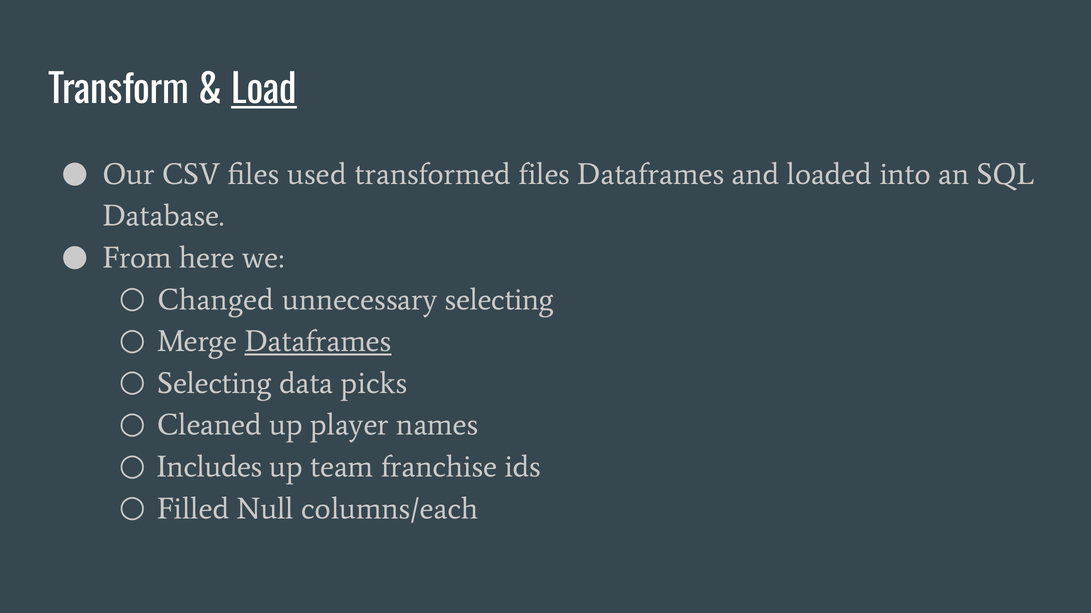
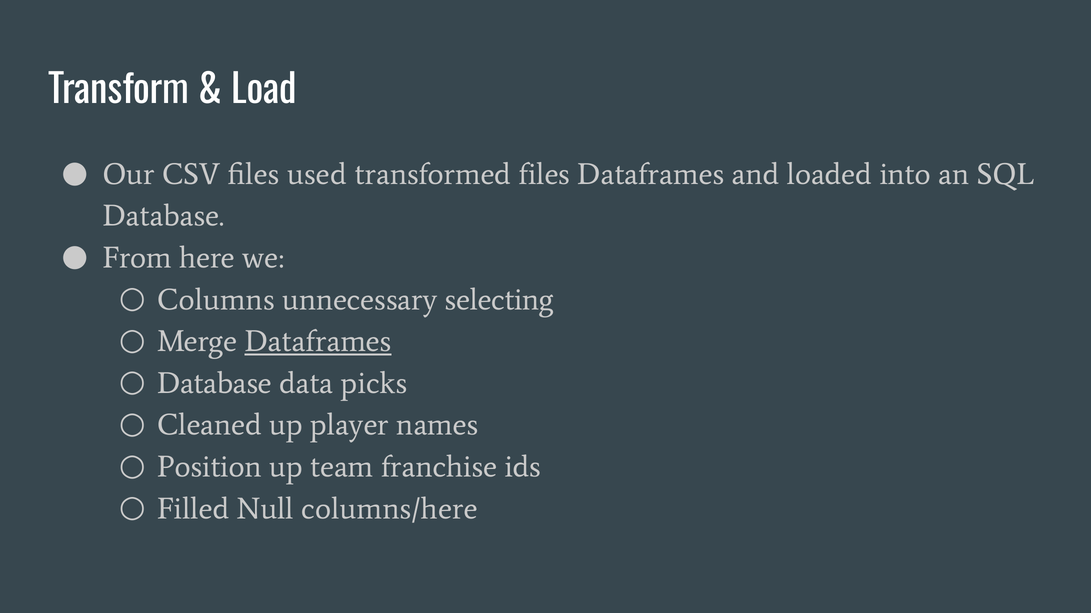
Load underline: present -> none
Changed: Changed -> Columns
Selecting at (214, 384): Selecting -> Database
Includes: Includes -> Position
columns/each: columns/each -> columns/here
